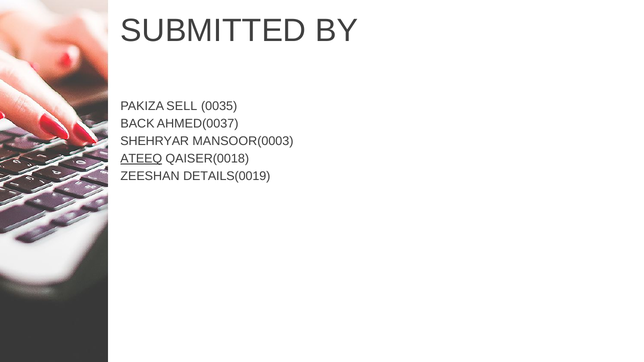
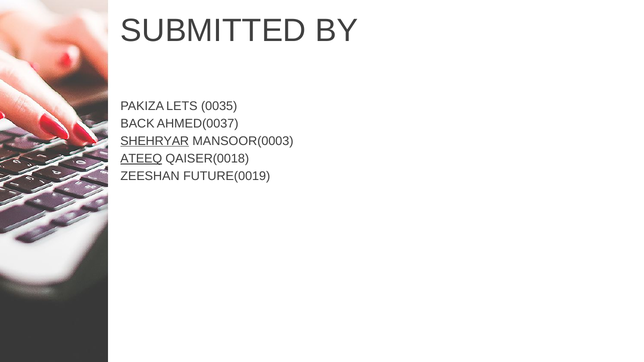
SELL: SELL -> LETS
SHEHRYAR underline: none -> present
DETAILS(0019: DETAILS(0019 -> FUTURE(0019
